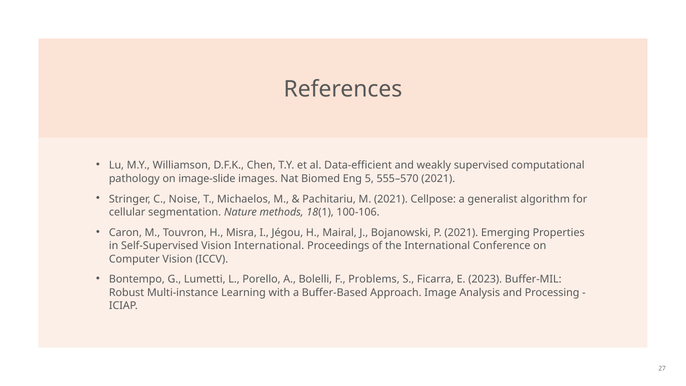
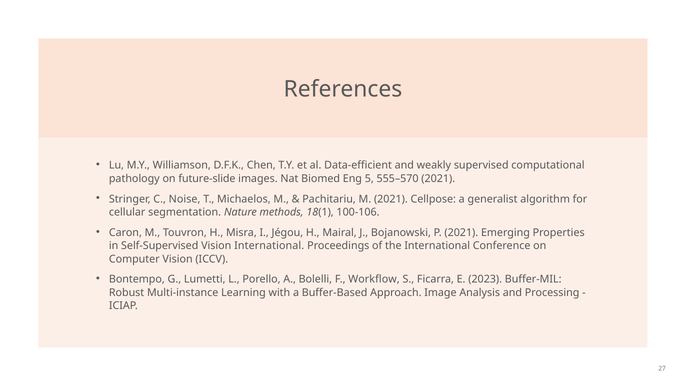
image-slide: image-slide -> future-slide
Problems: Problems -> Workflow
